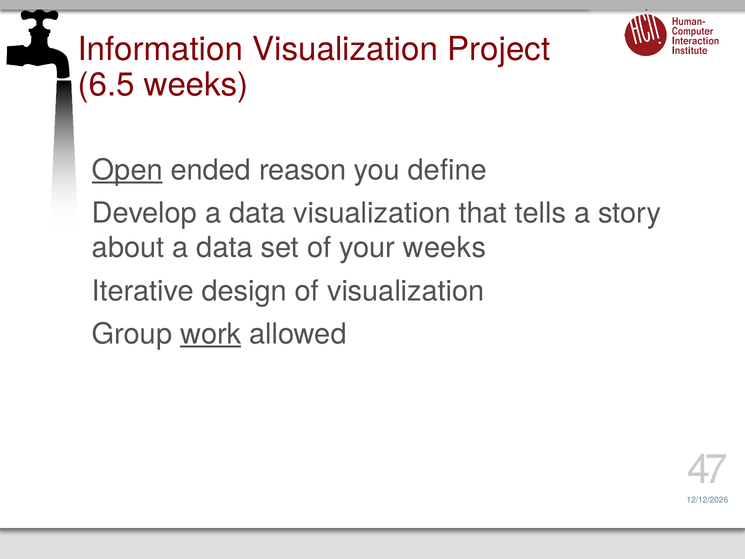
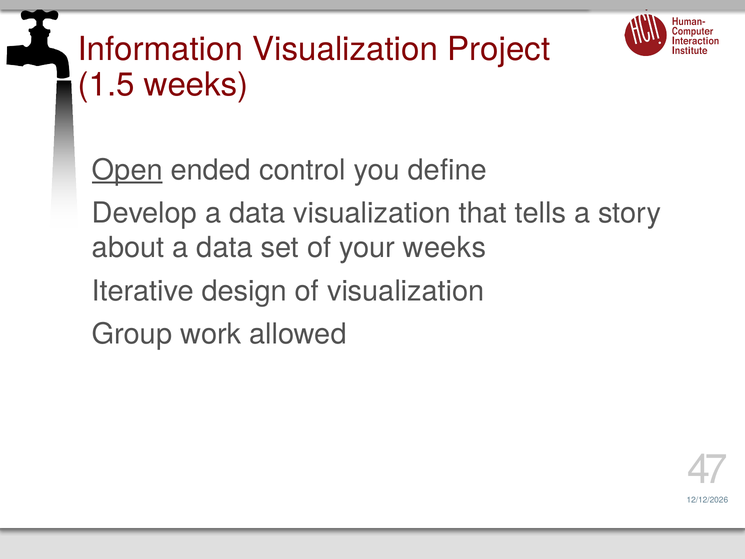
6.5: 6.5 -> 1.5
reason: reason -> control
work underline: present -> none
